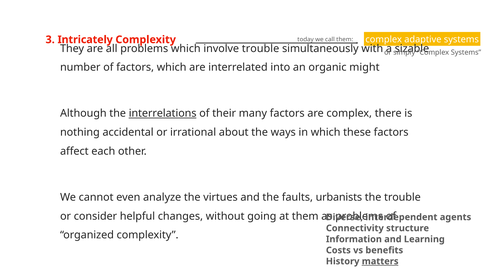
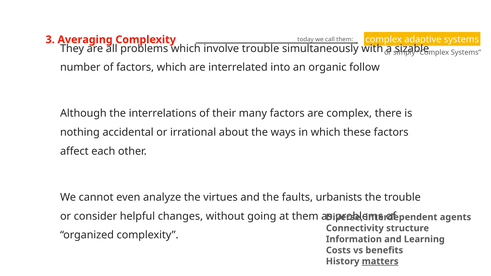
Intricately: Intricately -> Averaging
might: might -> follow
interrelations underline: present -> none
